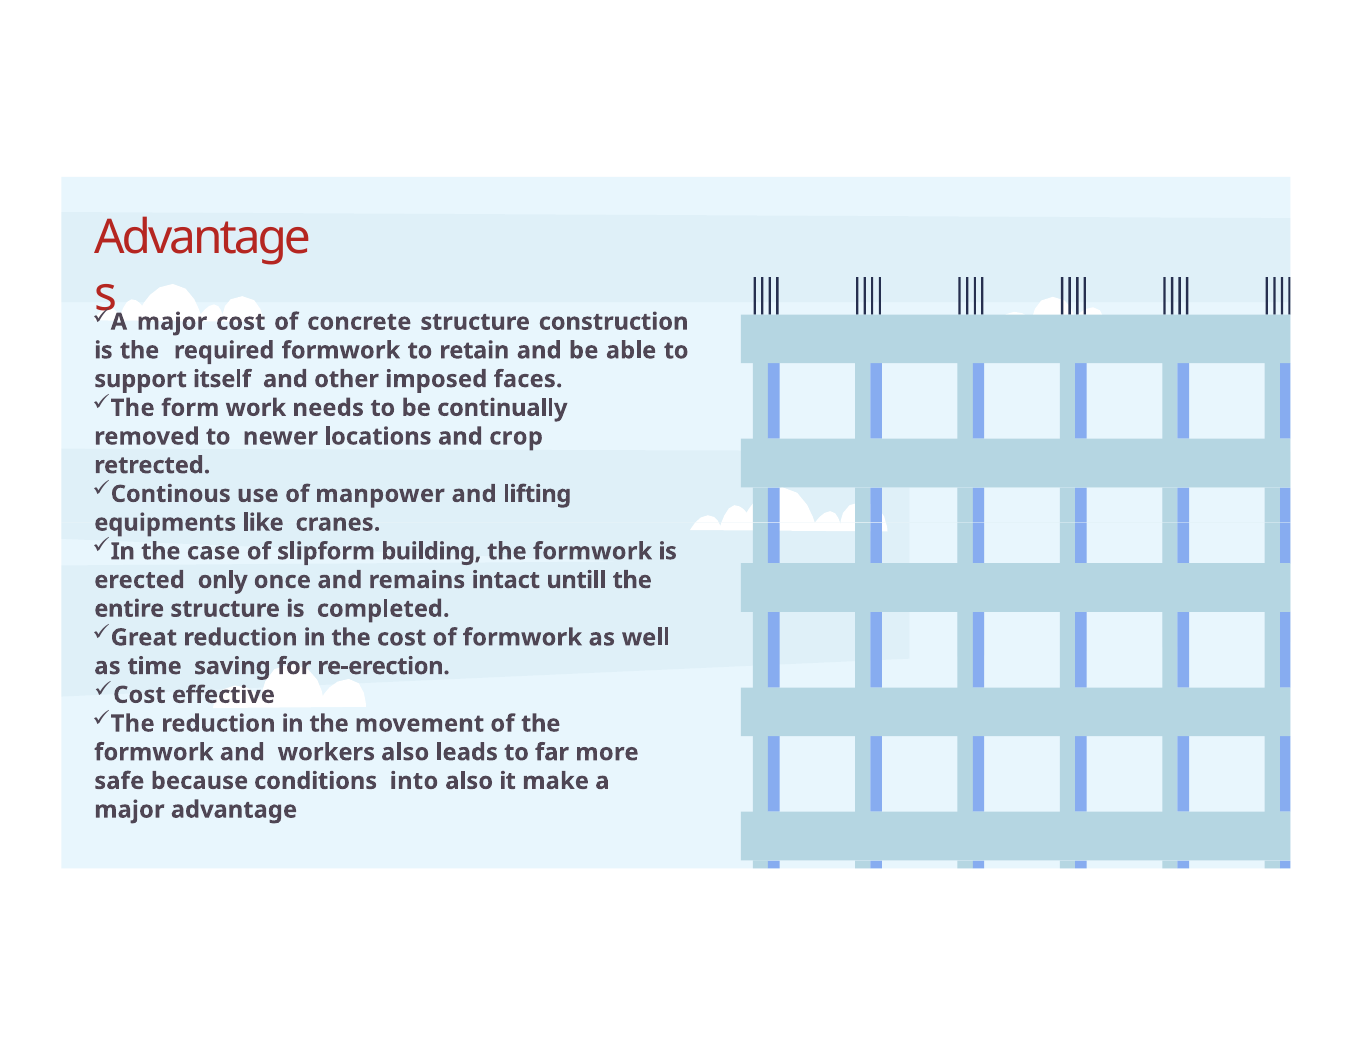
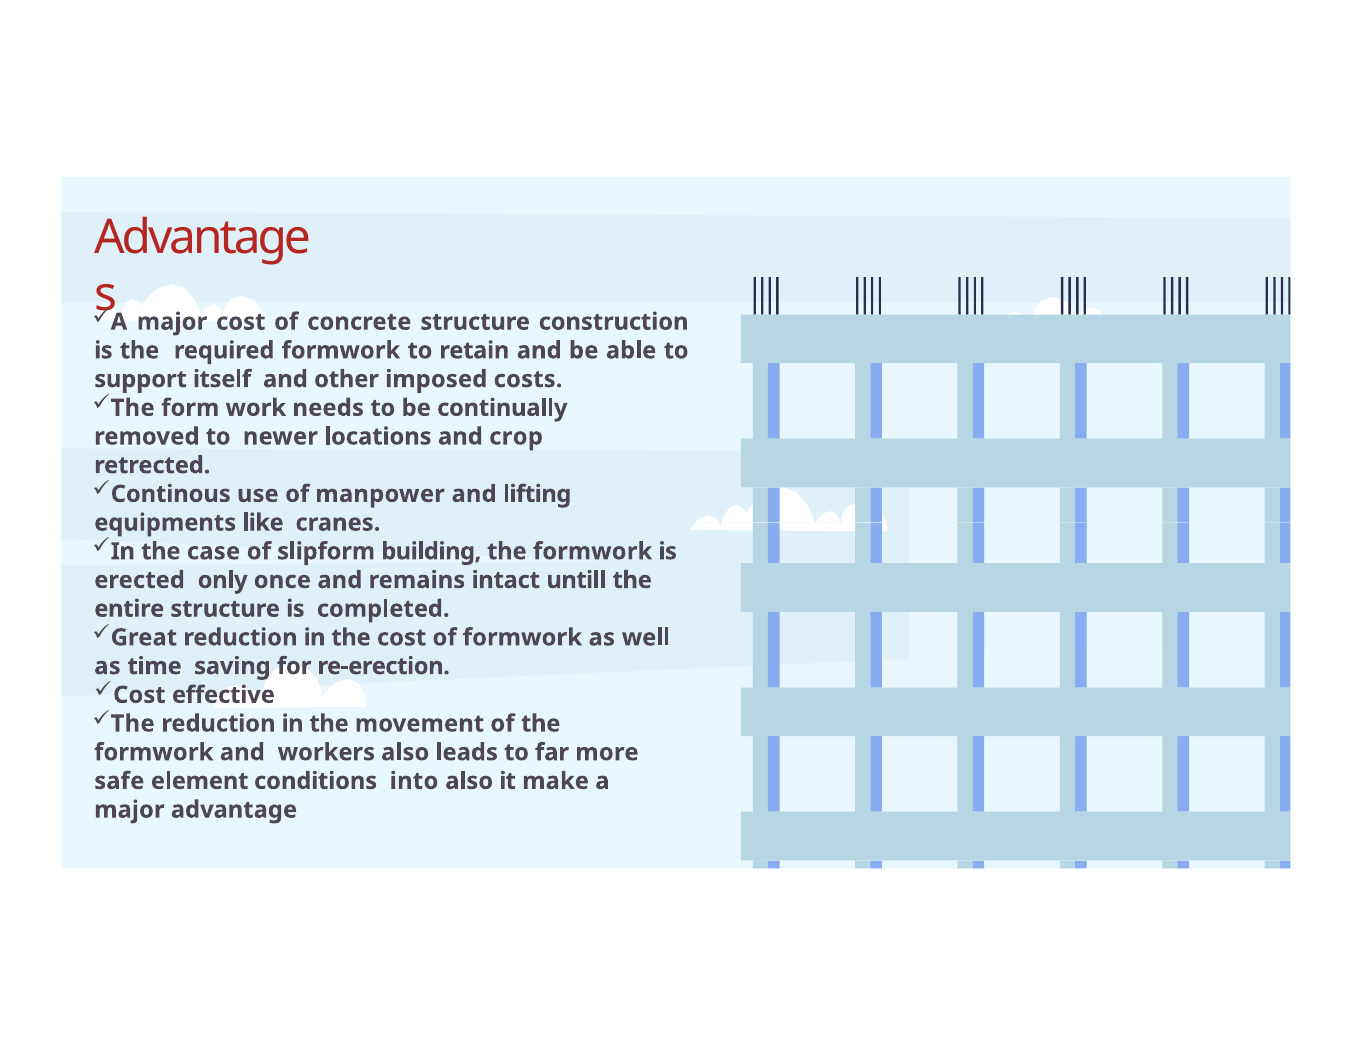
faces: faces -> costs
because: because -> element
